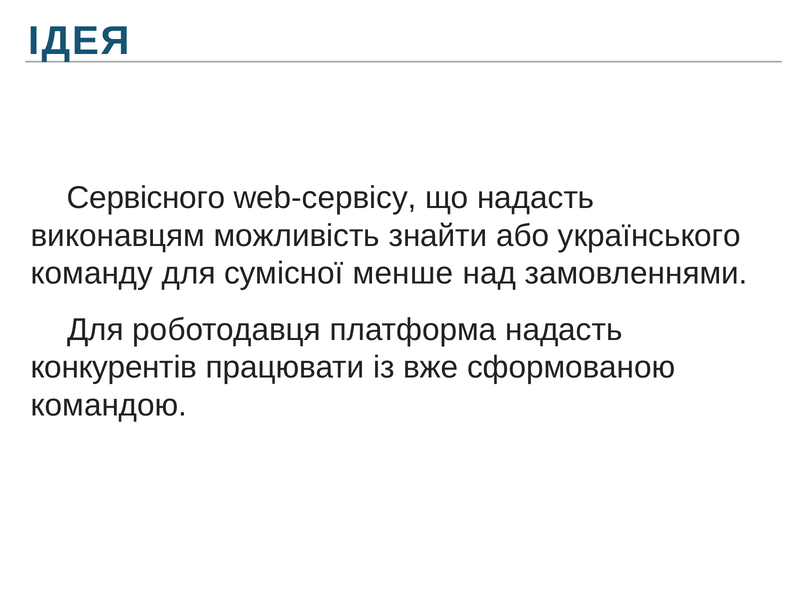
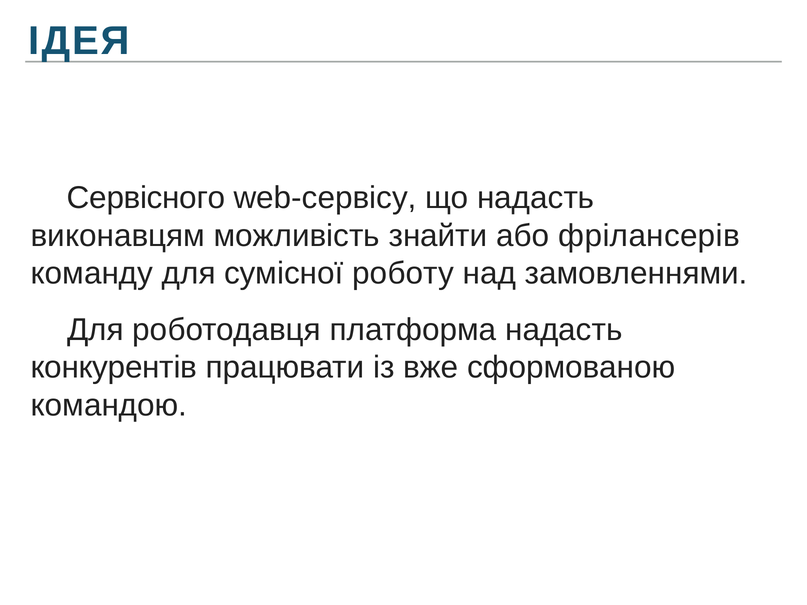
українського: українського -> фрілансерів
менше: менше -> роботу
